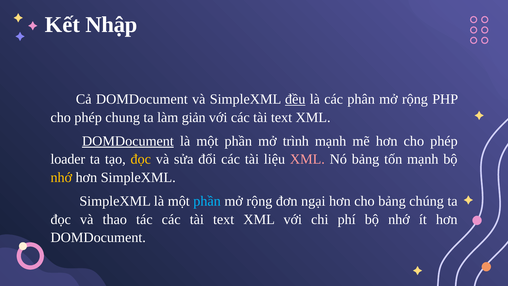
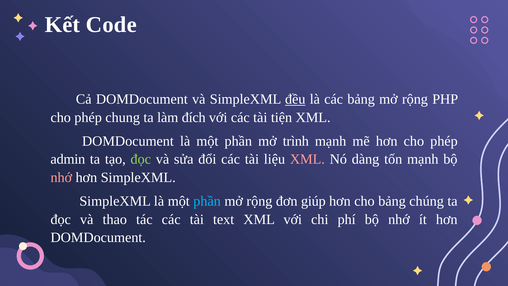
Nhập: Nhập -> Code
các phân: phân -> bảng
giản: giản -> đích
với các tài text: text -> tiện
DOMDocument at (128, 141) underline: present -> none
loader: loader -> admin
đọc at (141, 159) colour: yellow -> light green
Nó bảng: bảng -> dàng
nhớ at (61, 177) colour: yellow -> pink
ngại: ngại -> giúp
